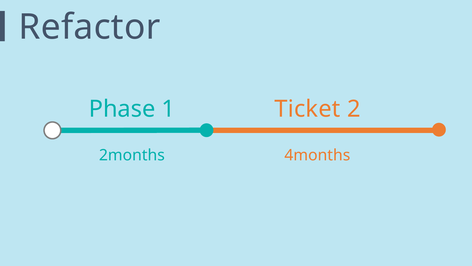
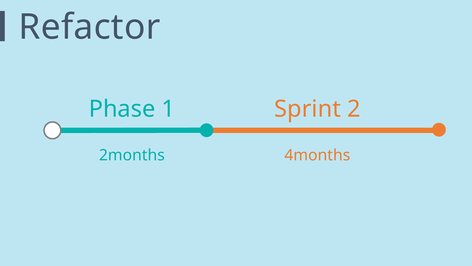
Ticket: Ticket -> Sprint
